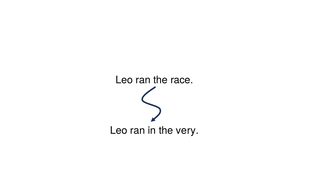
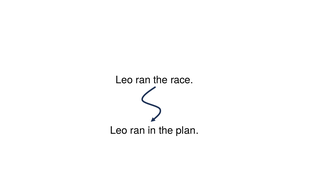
very: very -> plan
